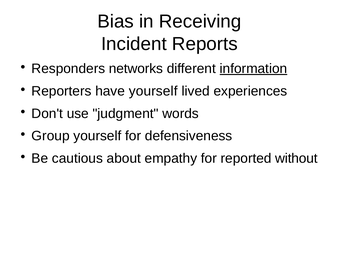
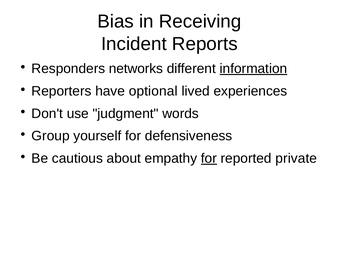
have yourself: yourself -> optional
for at (209, 159) underline: none -> present
without: without -> private
